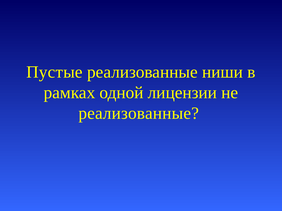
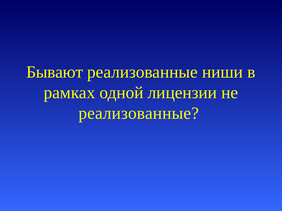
Пустые: Пустые -> Бывают
